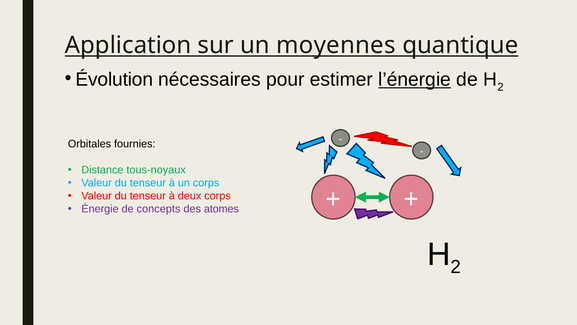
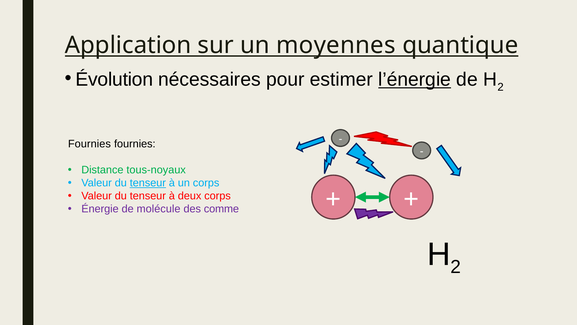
Orbitales at (90, 144): Orbitales -> Fournies
tenseur at (148, 183) underline: none -> present
concepts: concepts -> molécule
atomes: atomes -> comme
